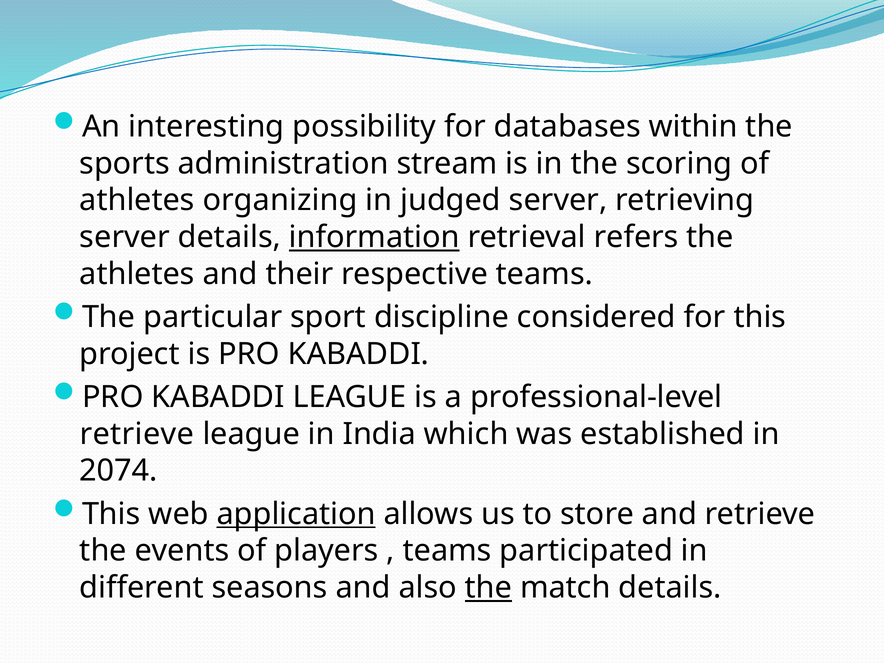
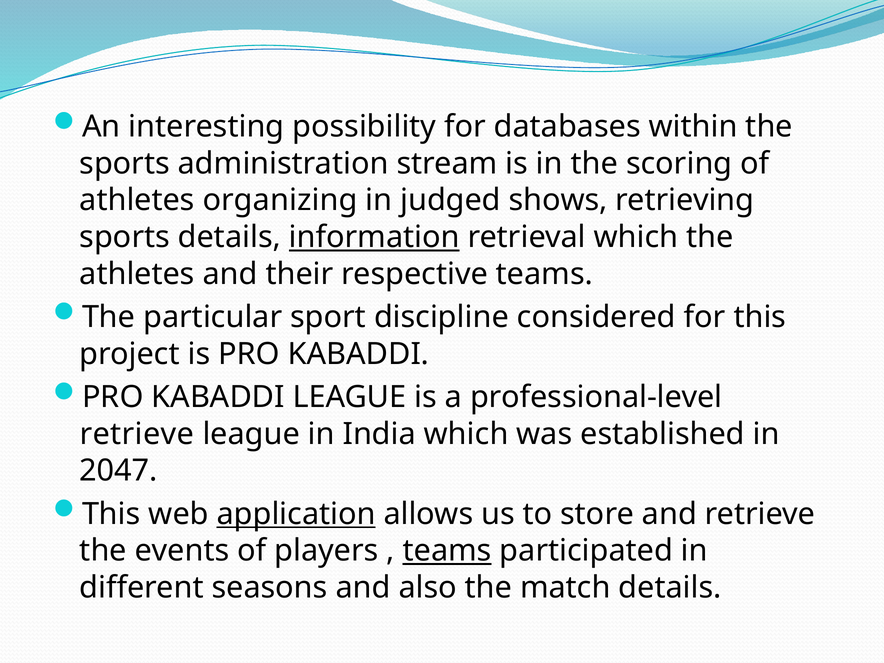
judged server: server -> shows
server at (125, 237): server -> sports
retrieval refers: refers -> which
2074: 2074 -> 2047
teams at (447, 551) underline: none -> present
the at (488, 588) underline: present -> none
